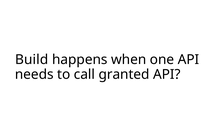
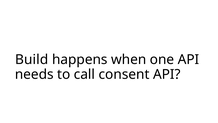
granted: granted -> consent
